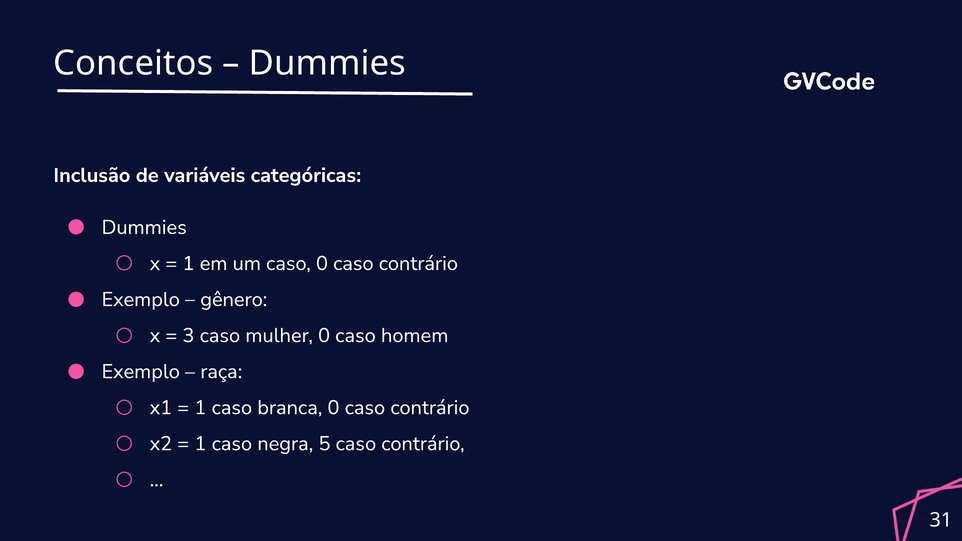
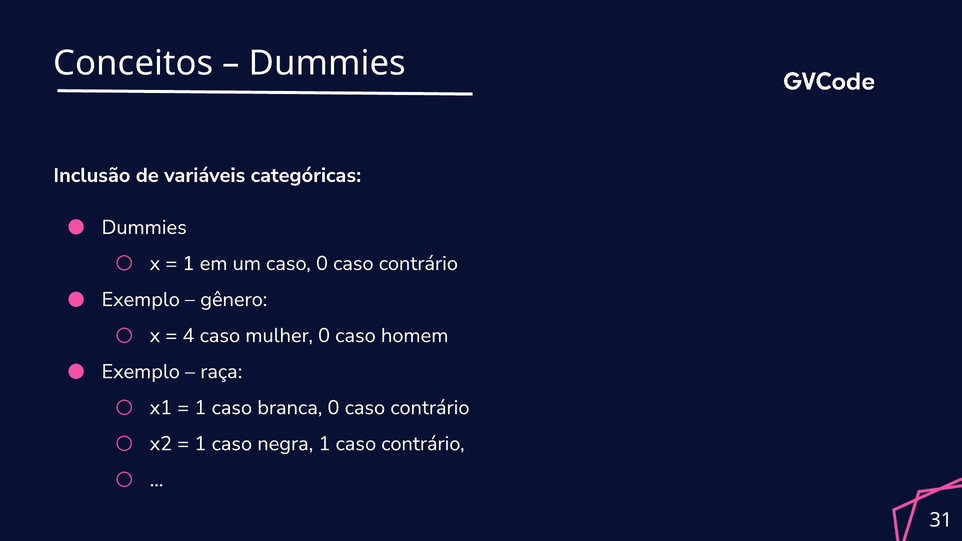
3: 3 -> 4
negra 5: 5 -> 1
